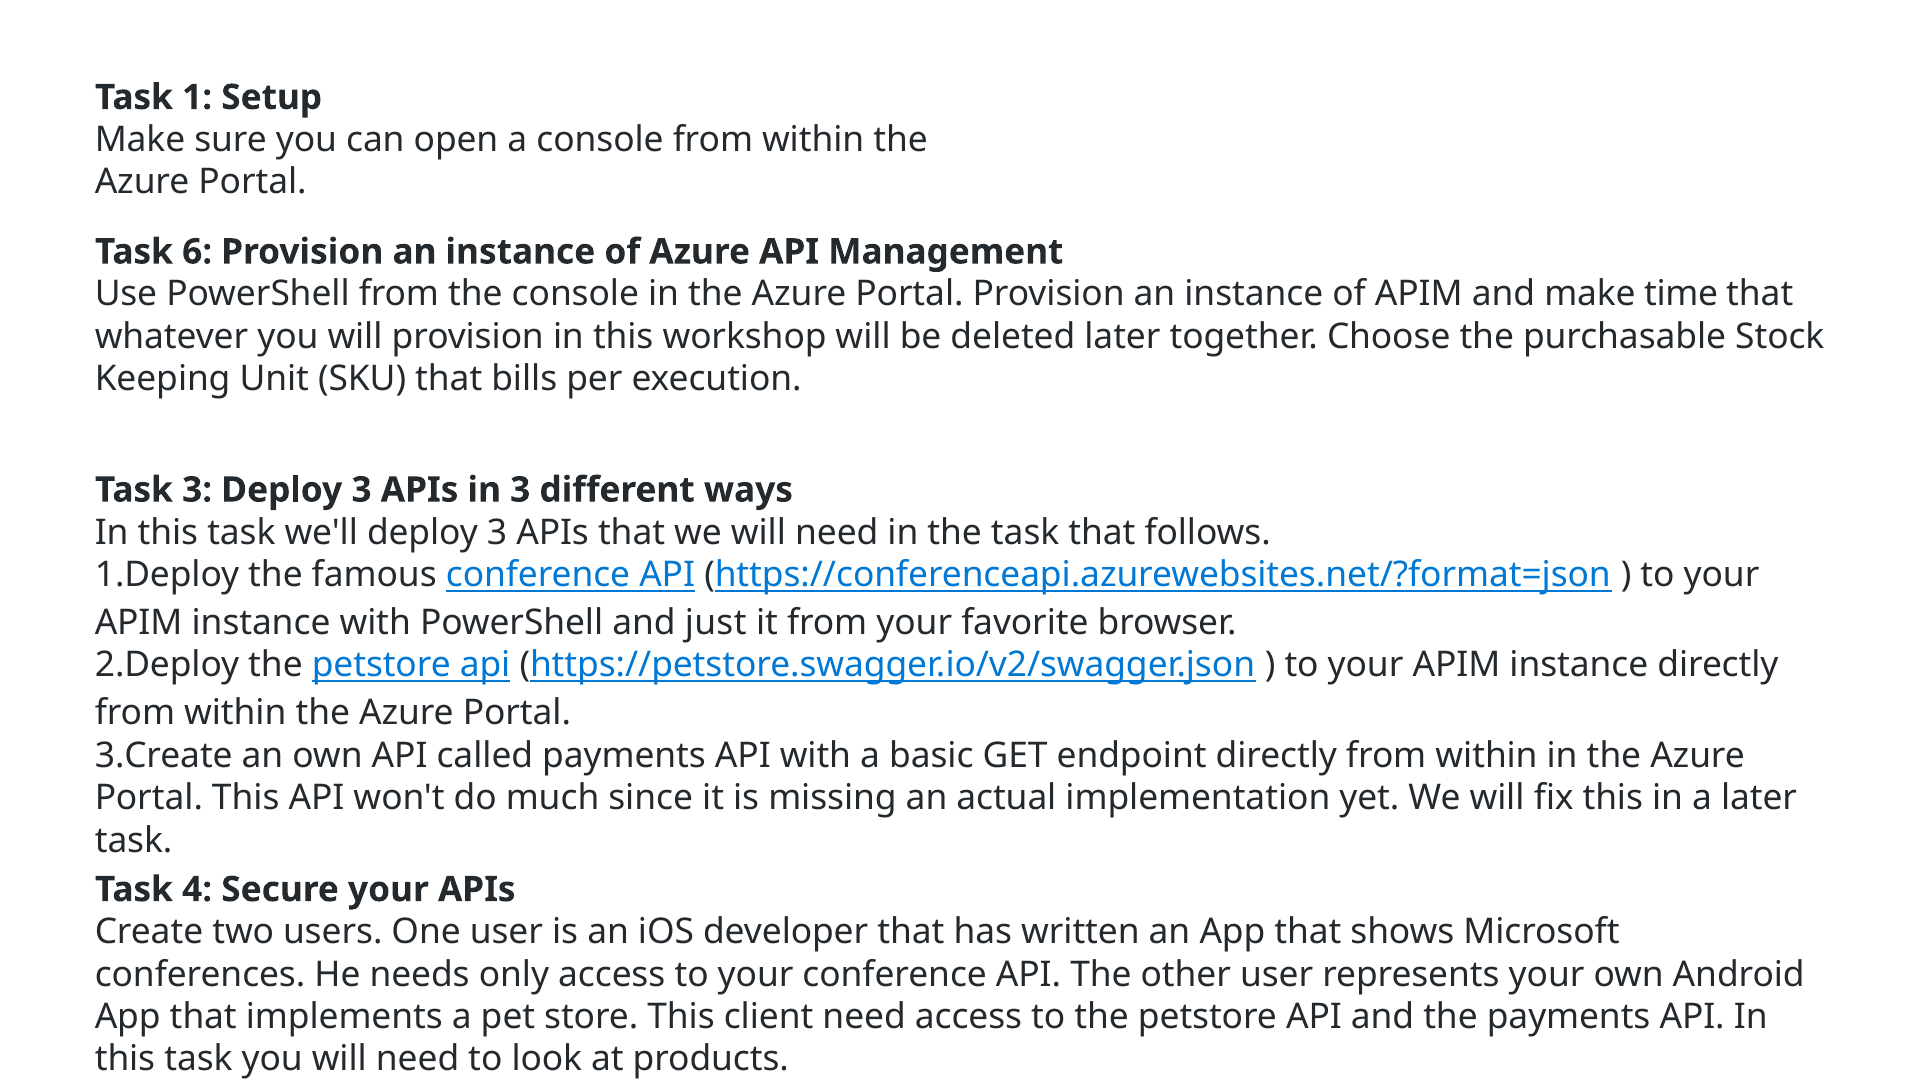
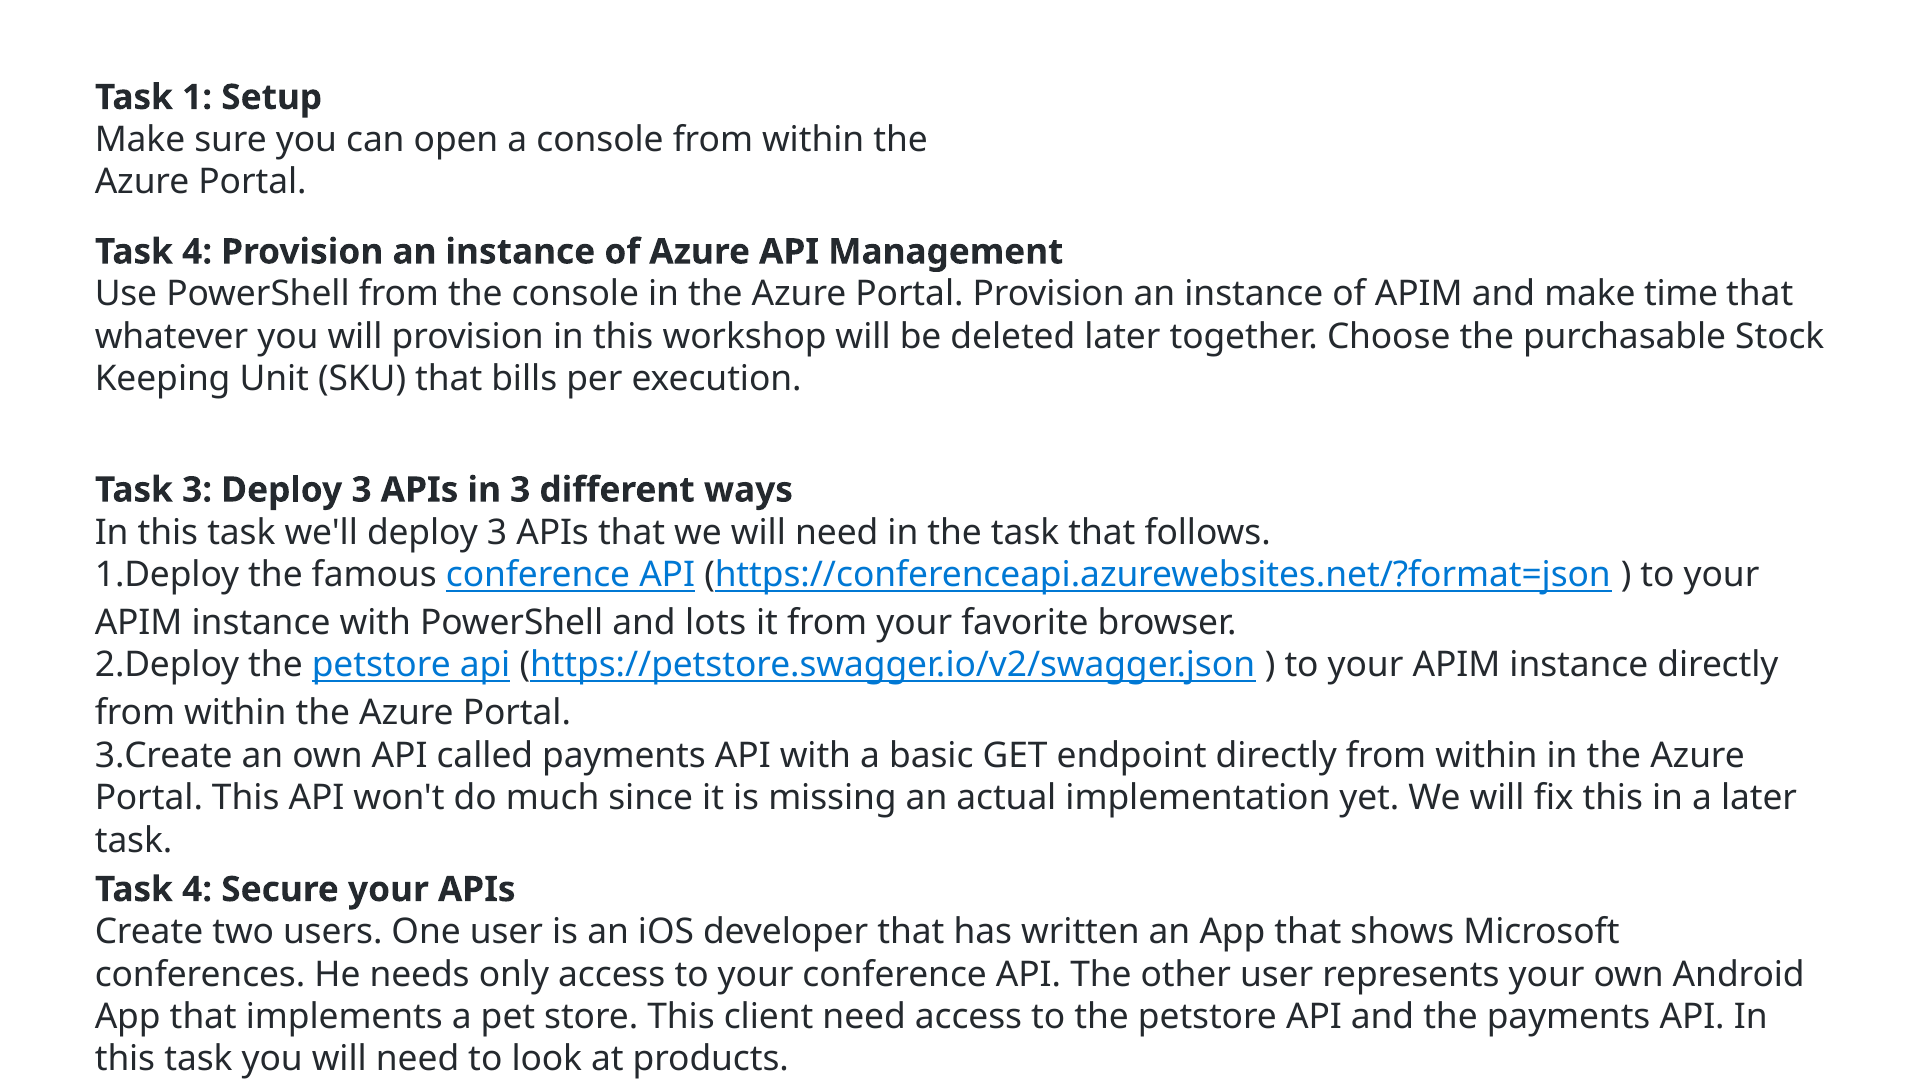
6 at (197, 252): 6 -> 4
just: just -> lots
